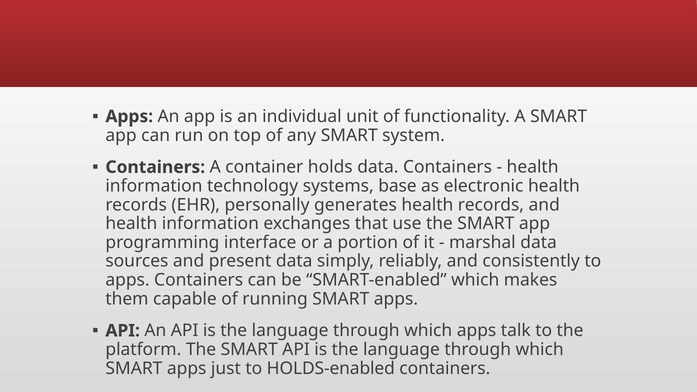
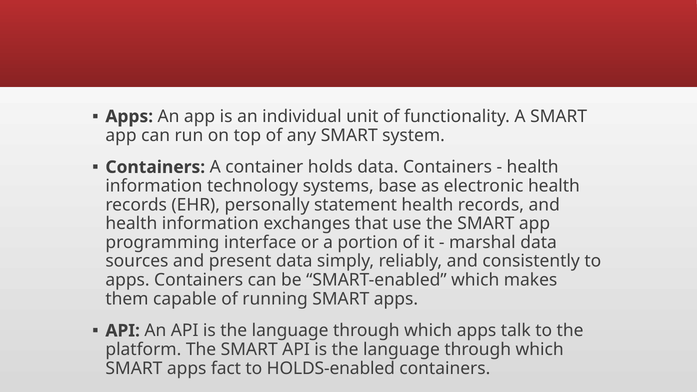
generates: generates -> statement
just: just -> fact
